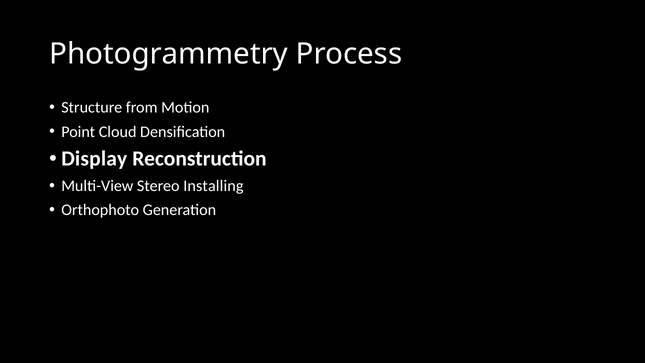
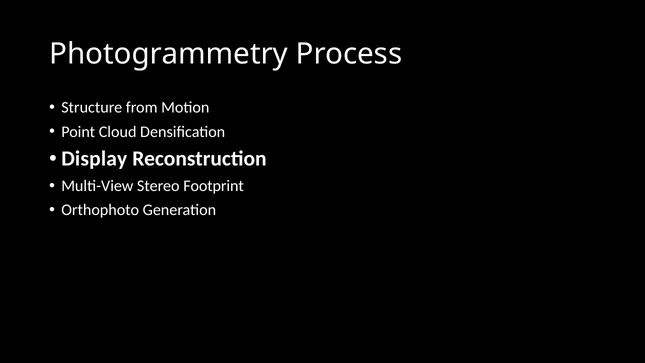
Installing: Installing -> Footprint
